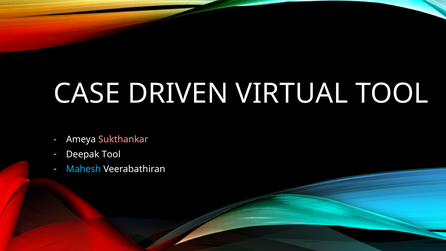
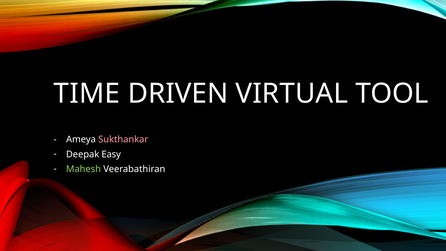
CASE: CASE -> TIME
Deepak Tool: Tool -> Easy
Mahesh colour: light blue -> light green
